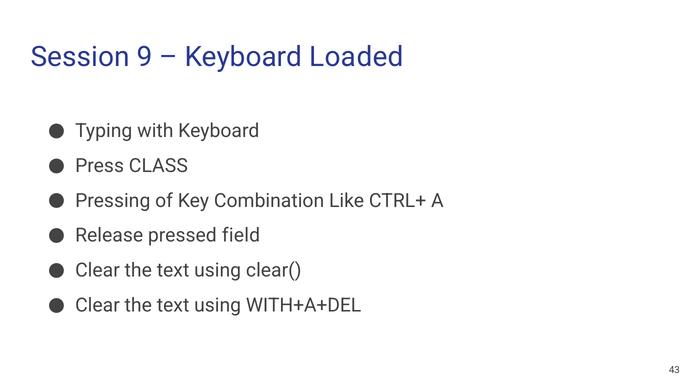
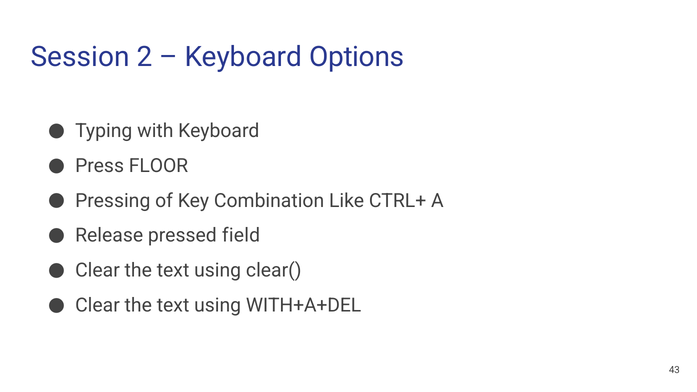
9: 9 -> 2
Loaded: Loaded -> Options
CLASS: CLASS -> FLOOR
